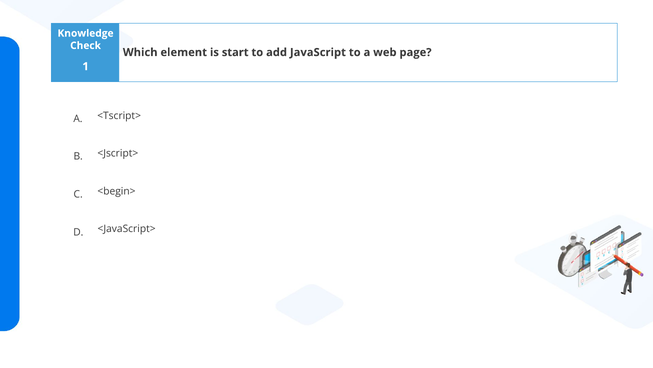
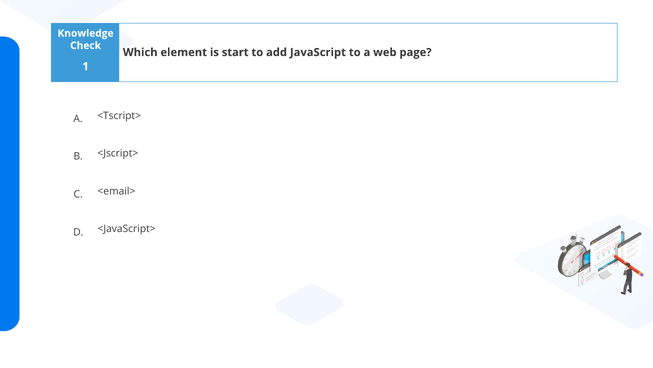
<begin>: <begin> -> <email>
